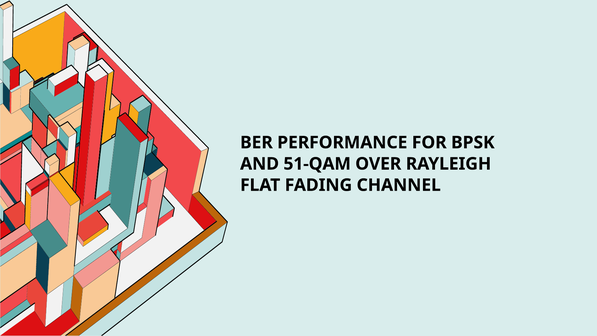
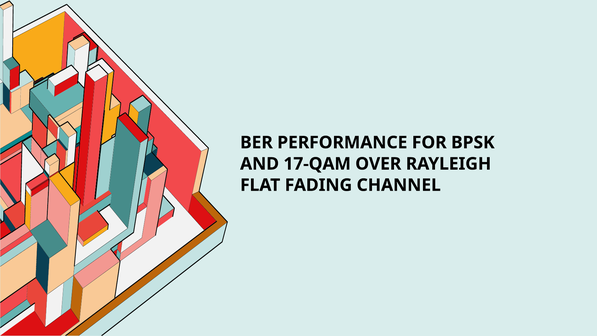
51-QAM: 51-QAM -> 17-QAM
